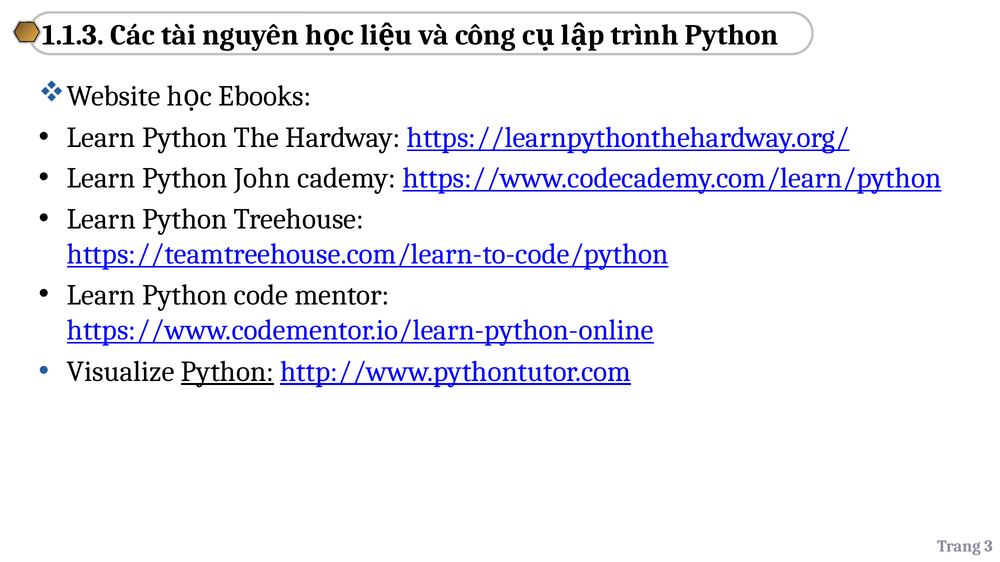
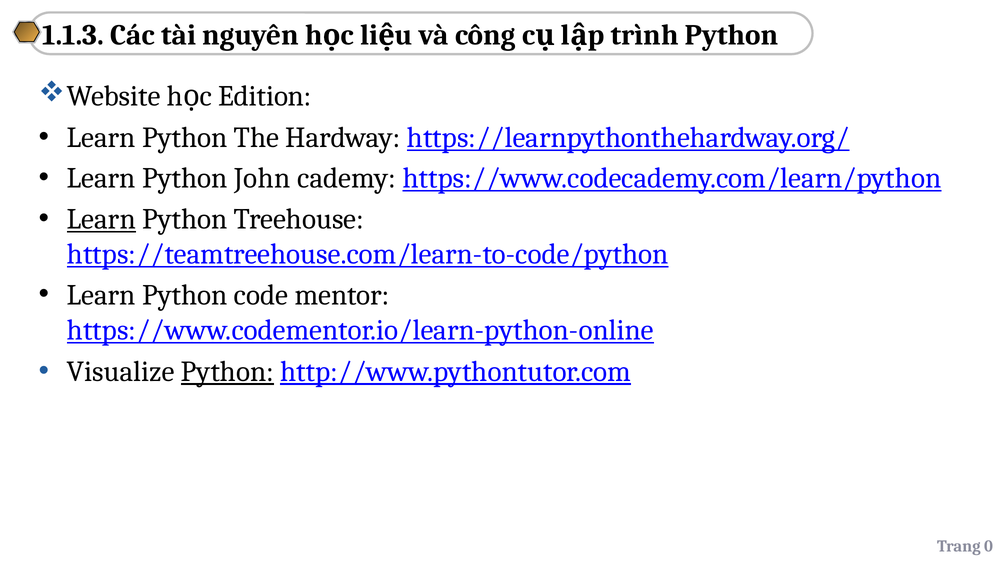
Ebooks: Ebooks -> Edition
Learn at (101, 219) underline: none -> present
3: 3 -> 0
